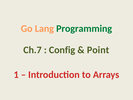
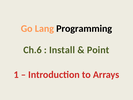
Programming colour: green -> black
Ch.7: Ch.7 -> Ch.6
Config: Config -> Install
